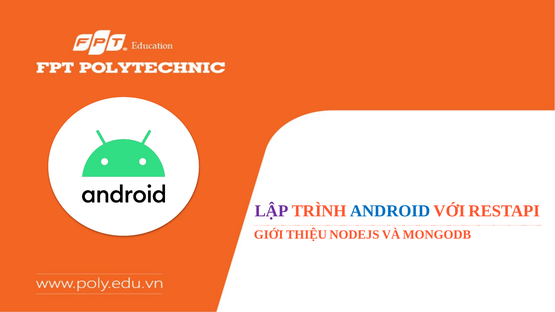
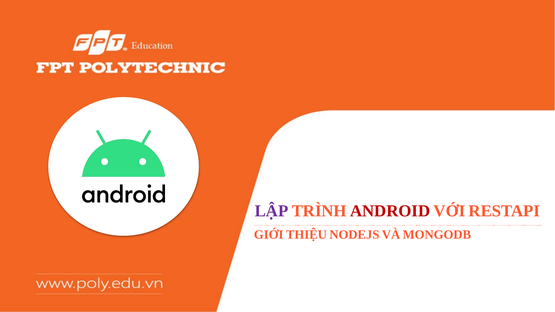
ANDROID colour: blue -> red
